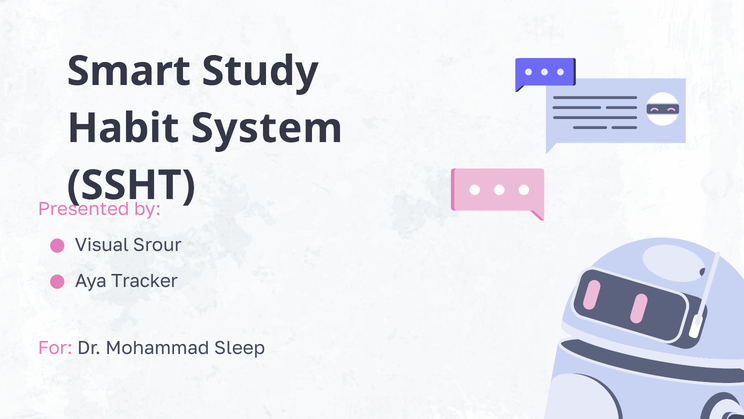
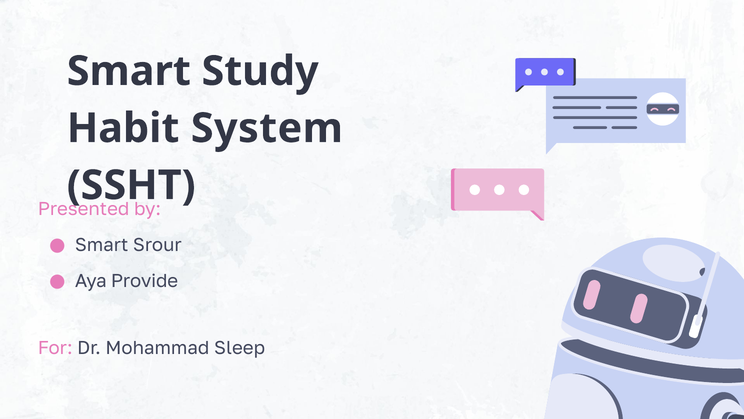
Visual at (102, 245): Visual -> Smart
Tracker: Tracker -> Provide
